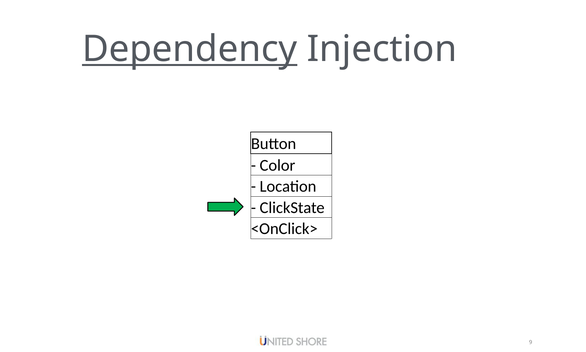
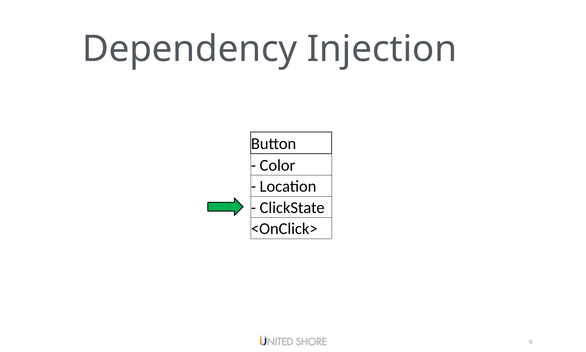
Dependency underline: present -> none
